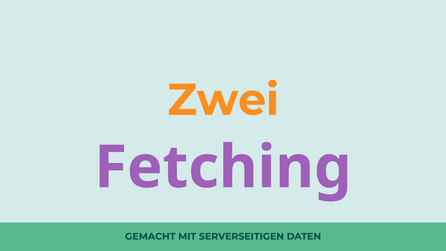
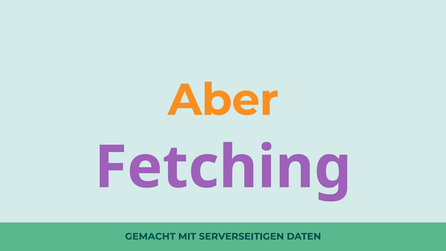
Zwei: Zwei -> Aber
